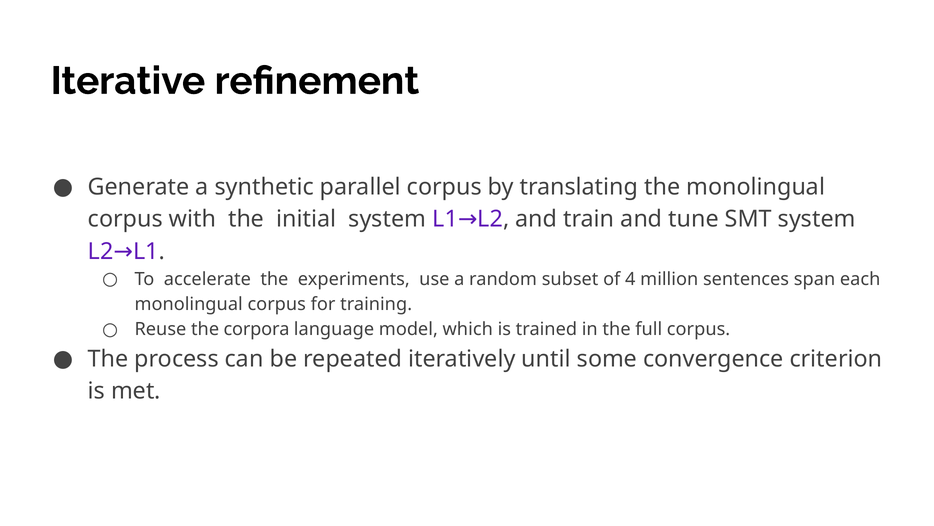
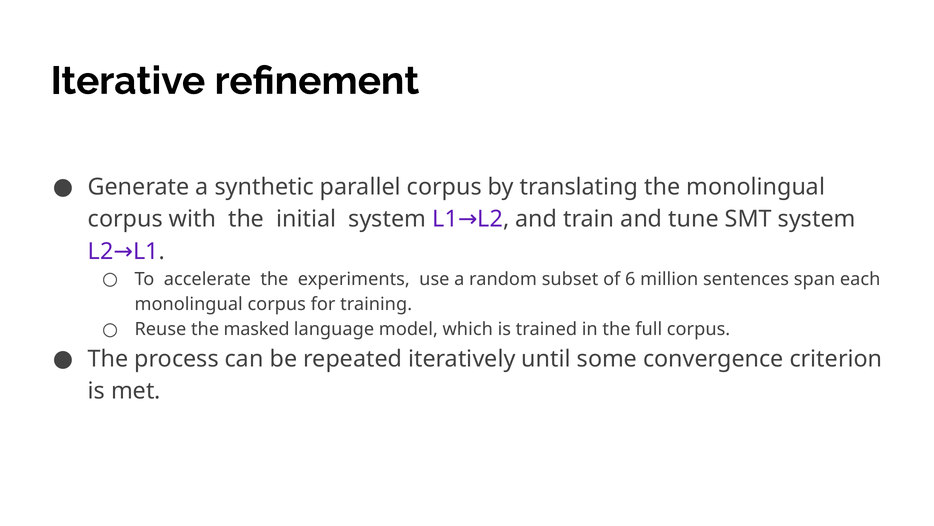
4: 4 -> 6
corpora: corpora -> masked
